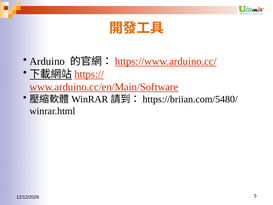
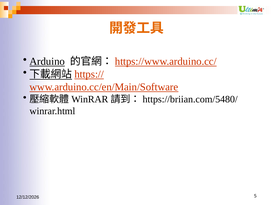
Arduino underline: none -> present
